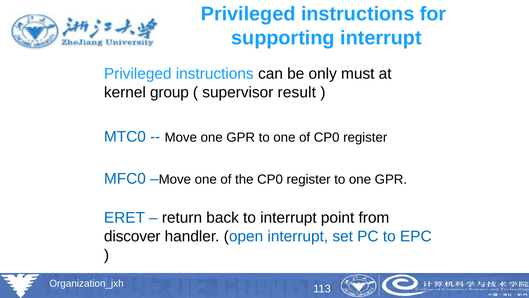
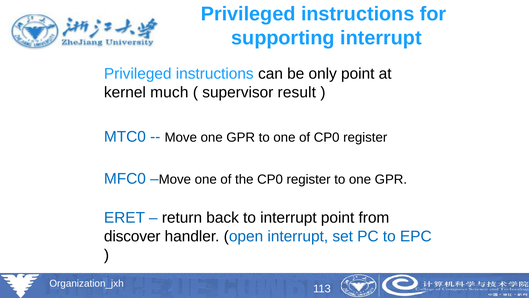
only must: must -> point
group: group -> much
